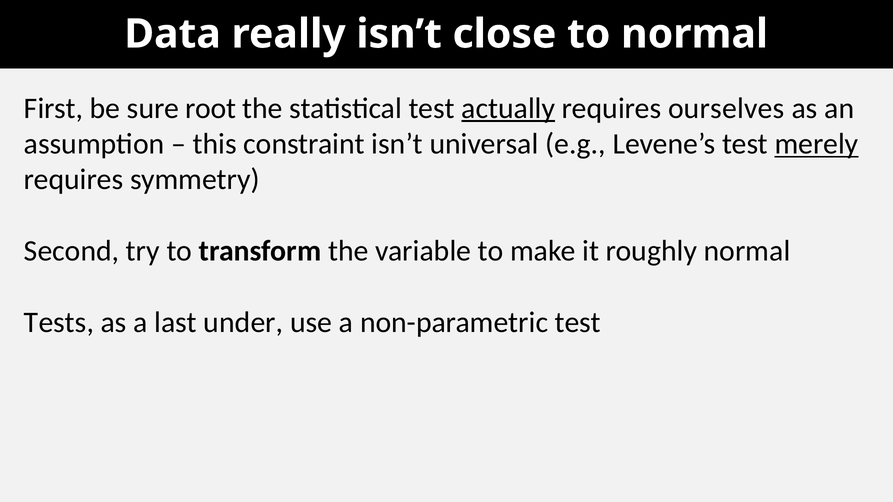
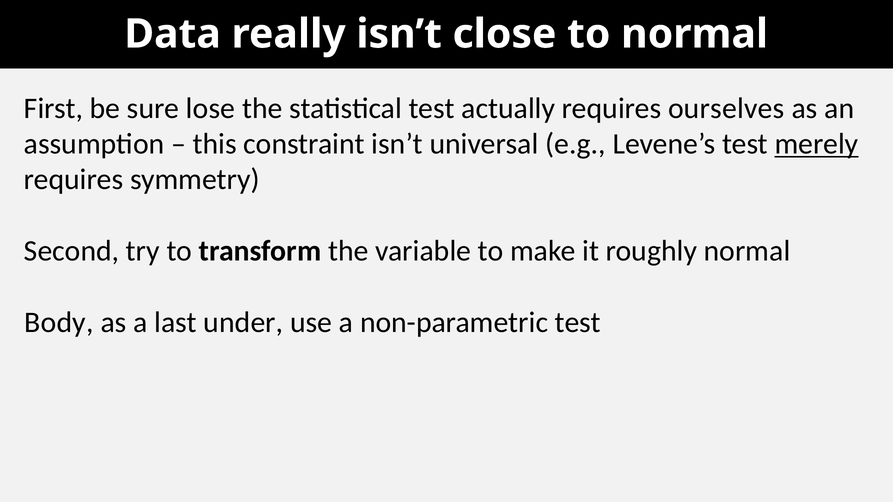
root: root -> lose
actually underline: present -> none
Tests: Tests -> Body
